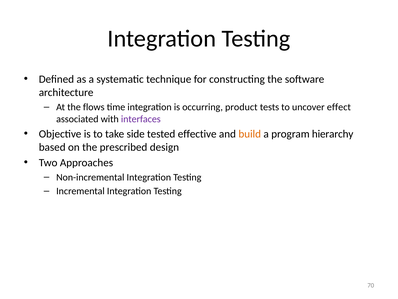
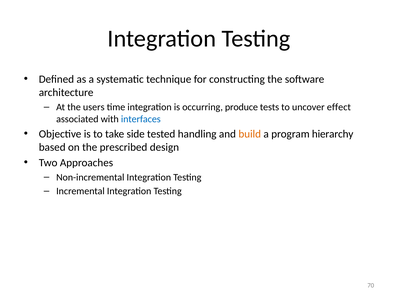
flows: flows -> users
product: product -> produce
interfaces colour: purple -> blue
effective: effective -> handling
